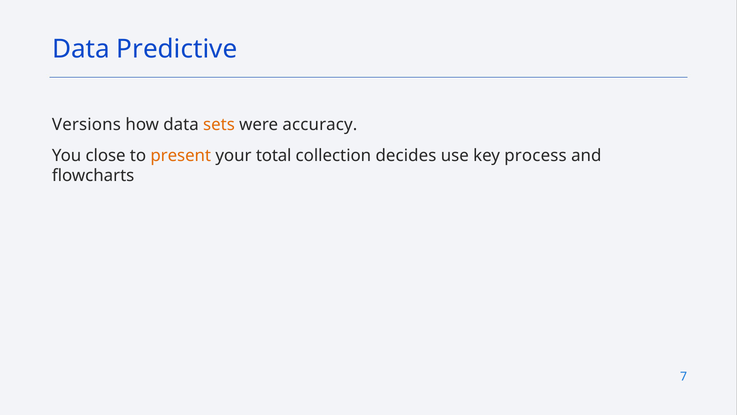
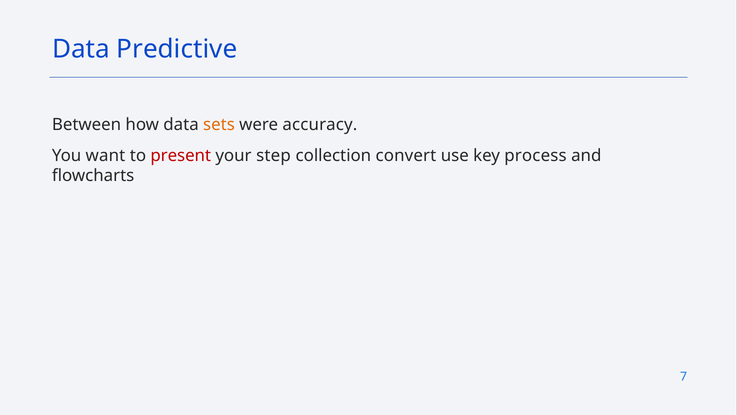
Versions: Versions -> Between
close: close -> want
present colour: orange -> red
total: total -> step
decides: decides -> convert
